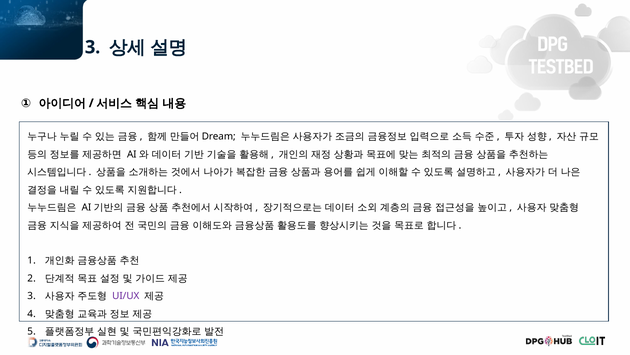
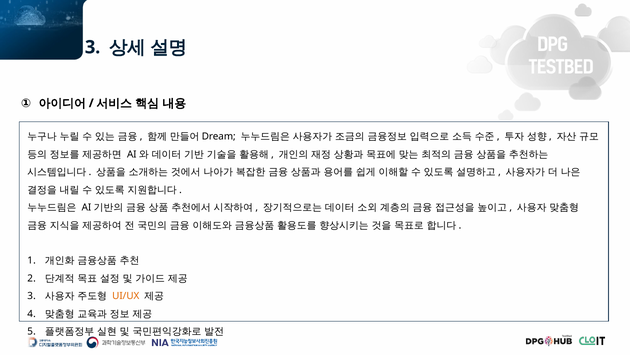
UI/UX colour: purple -> orange
